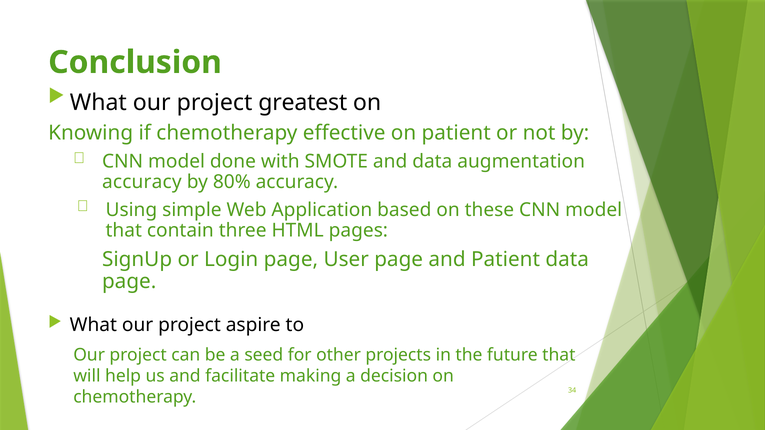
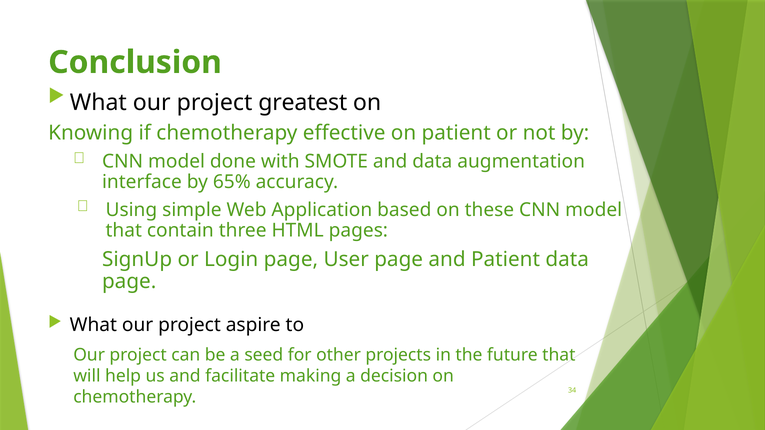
accuracy at (142, 182): accuracy -> interface
80%: 80% -> 65%
